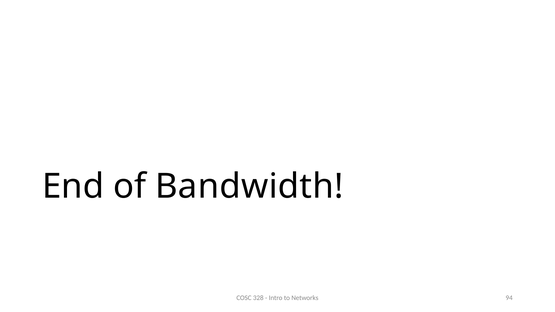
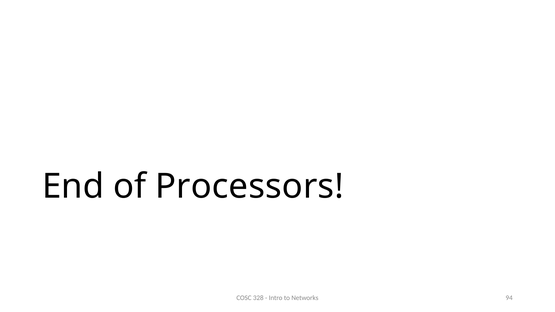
Bandwidth: Bandwidth -> Processors
